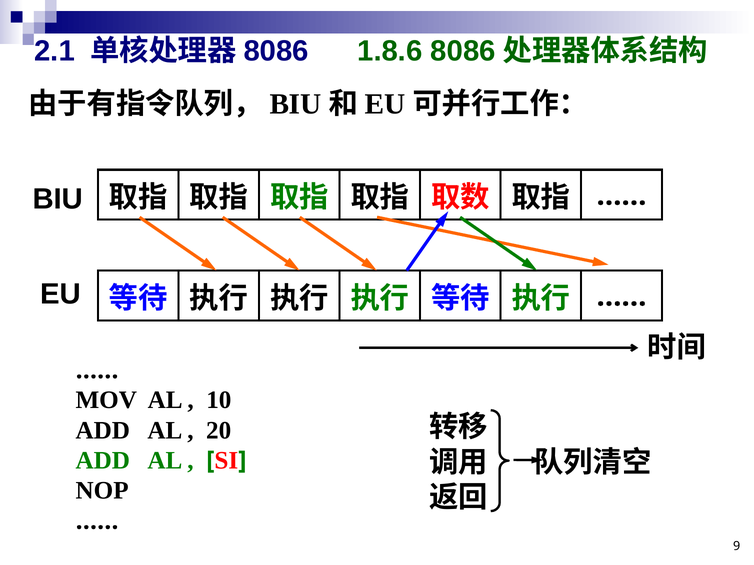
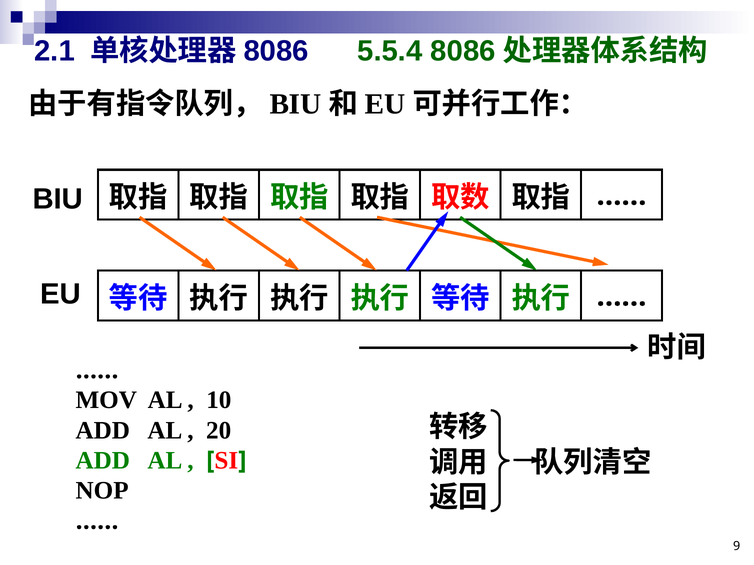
1.8.6: 1.8.6 -> 5.5.4
